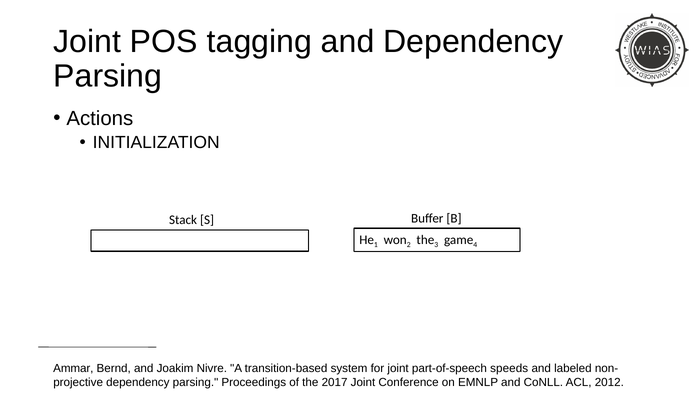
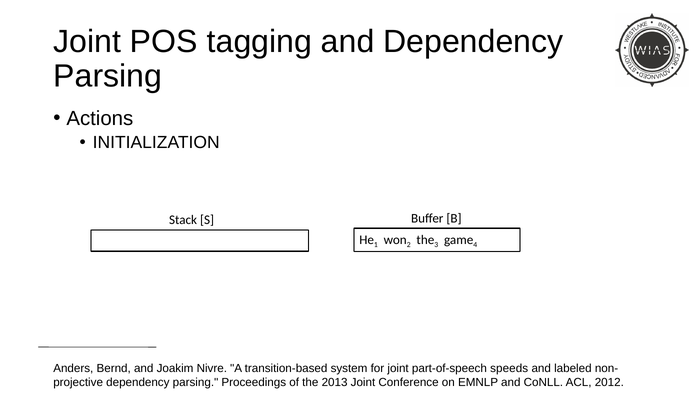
Ammar: Ammar -> Anders
2017: 2017 -> 2013
